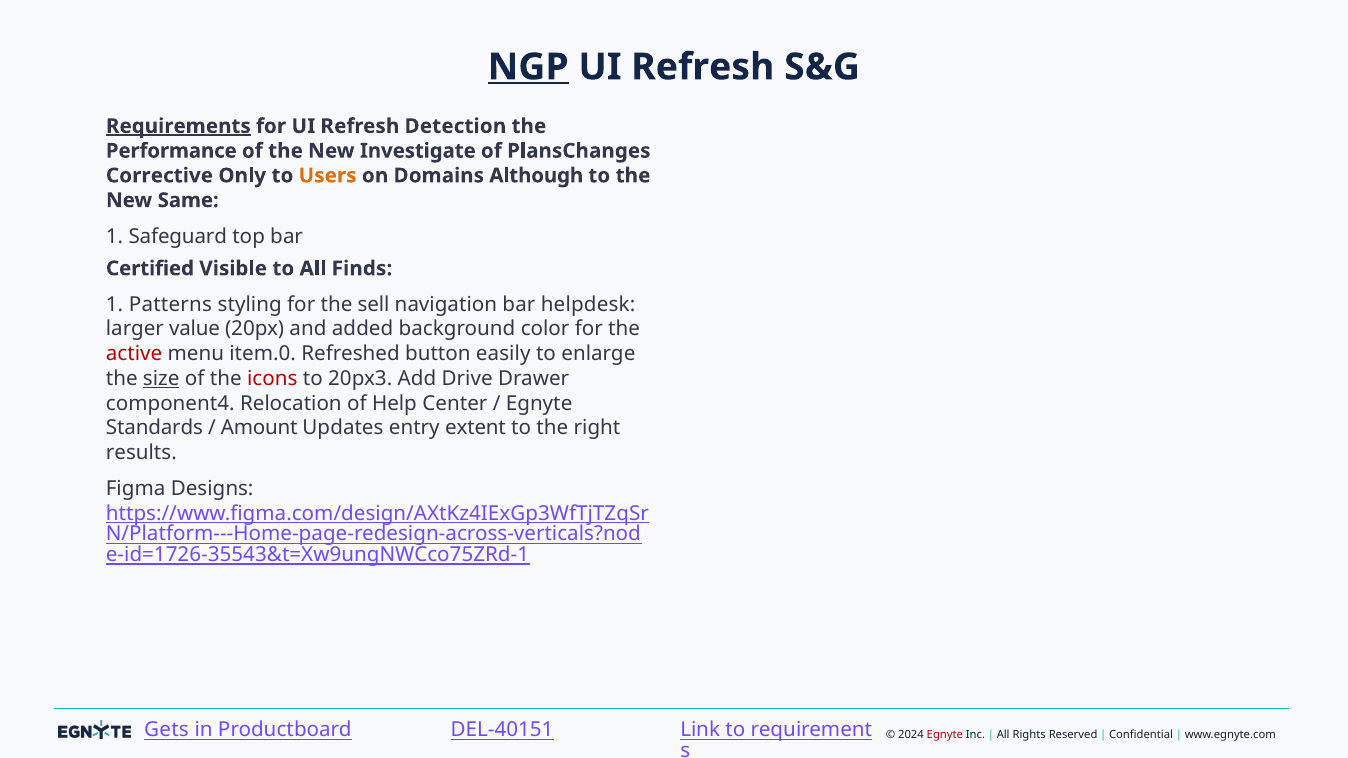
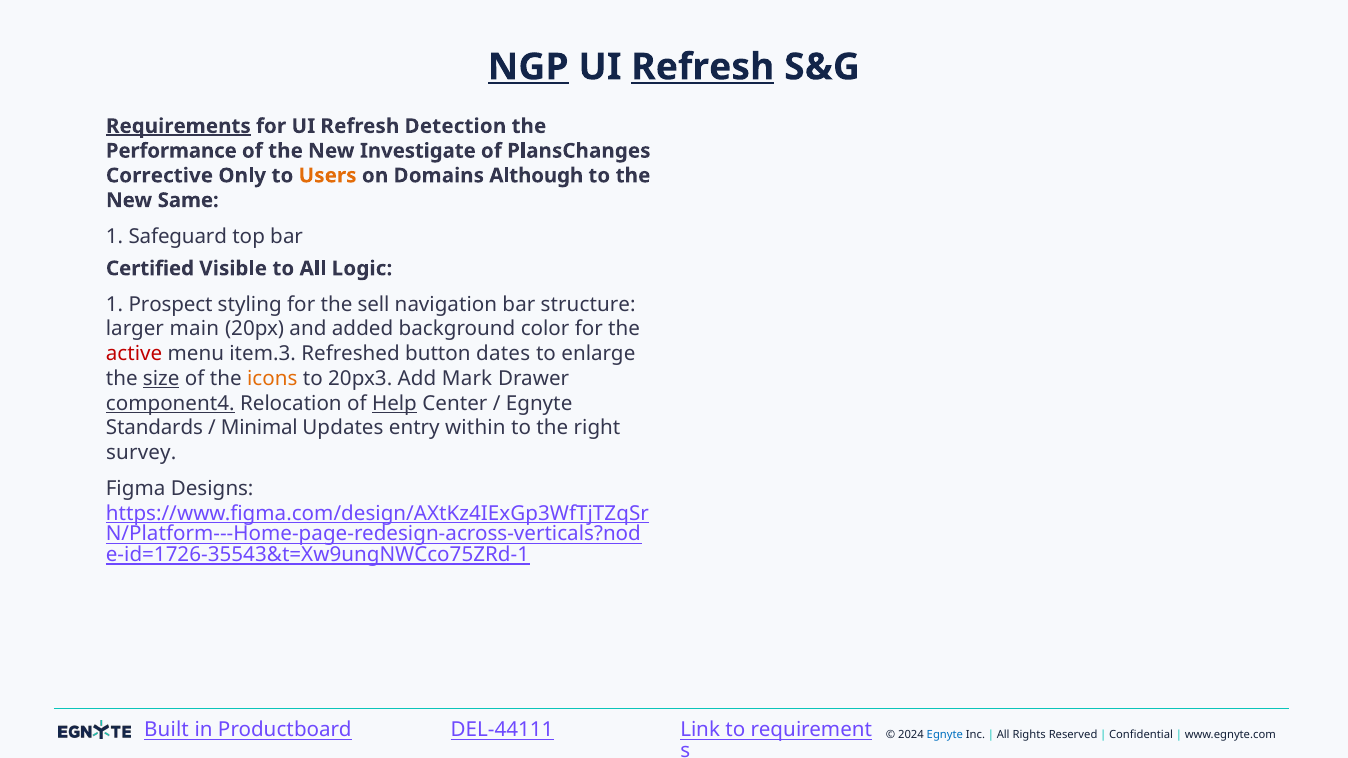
Refresh at (703, 67) underline: none -> present
Finds: Finds -> Logic
Patterns: Patterns -> Prospect
helpdesk: helpdesk -> structure
value: value -> main
item.0: item.0 -> item.3
easily: easily -> dates
icons colour: red -> orange
Drive: Drive -> Mark
component4 underline: none -> present
Help underline: none -> present
Amount: Amount -> Minimal
extent: extent -> within
results: results -> survey
Gets: Gets -> Built
DEL-40151: DEL-40151 -> DEL-44111
Egnyte at (945, 735) colour: red -> blue
